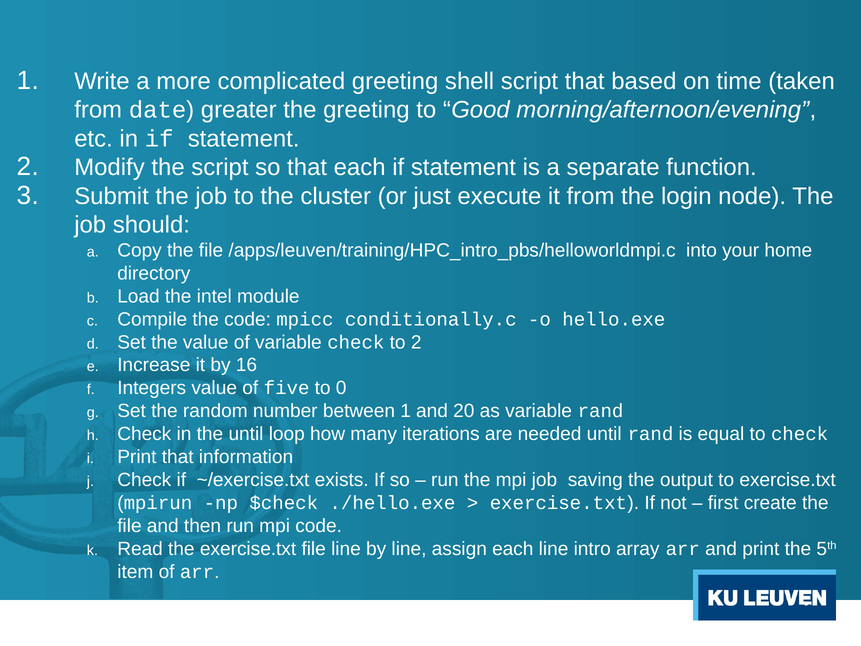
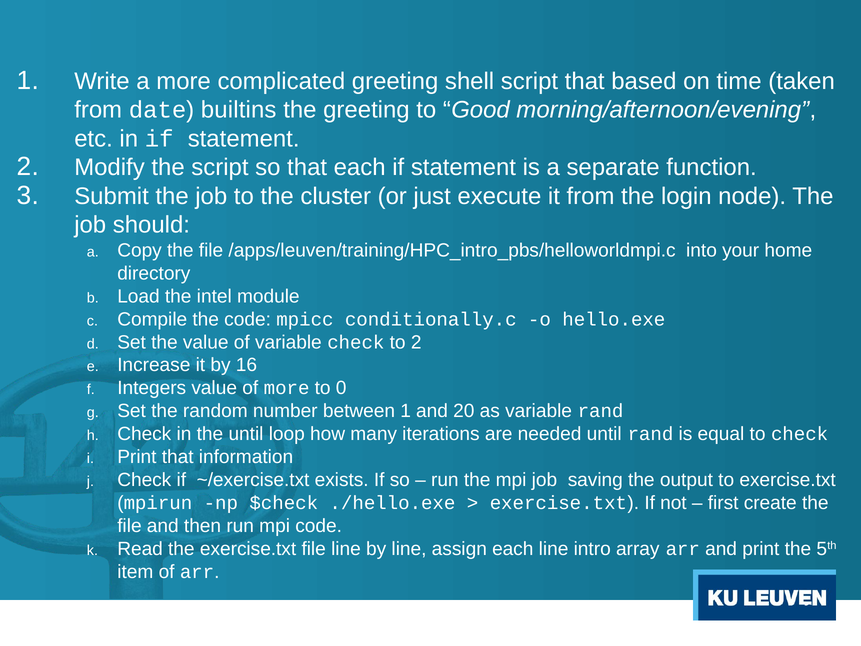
greater: greater -> builtins
of five: five -> more
